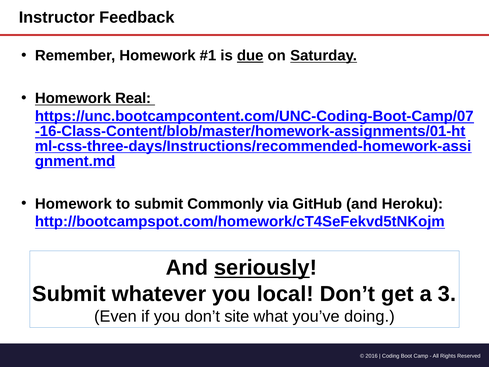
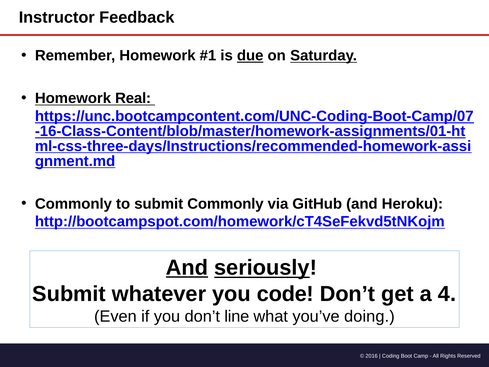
Homework at (73, 204): Homework -> Commonly
And at (187, 268) underline: none -> present
local: local -> code
3: 3 -> 4
site: site -> line
